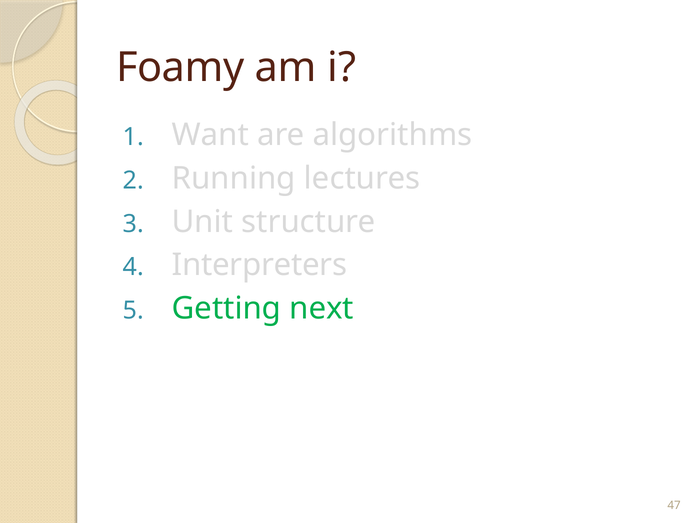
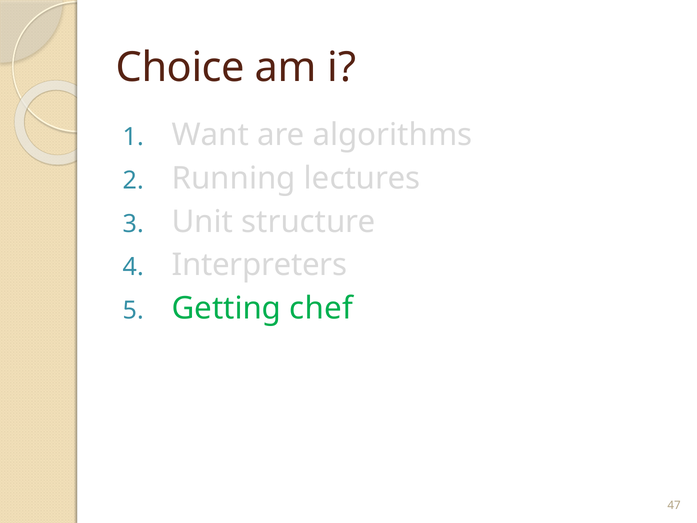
Foamy: Foamy -> Choice
next: next -> chef
